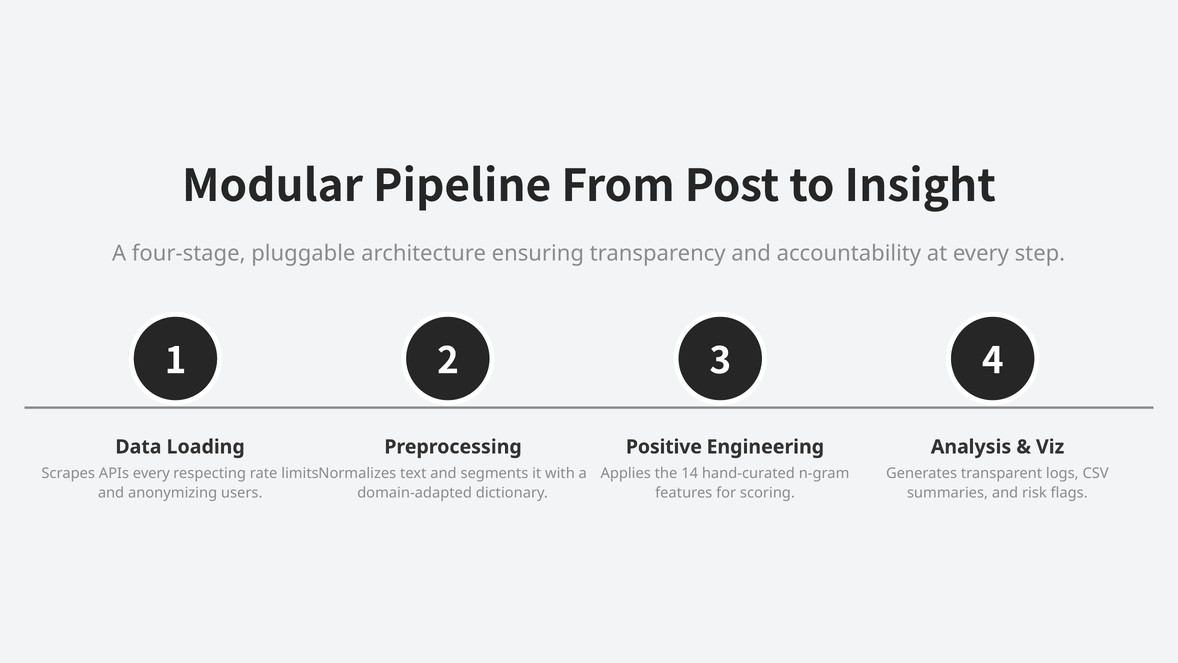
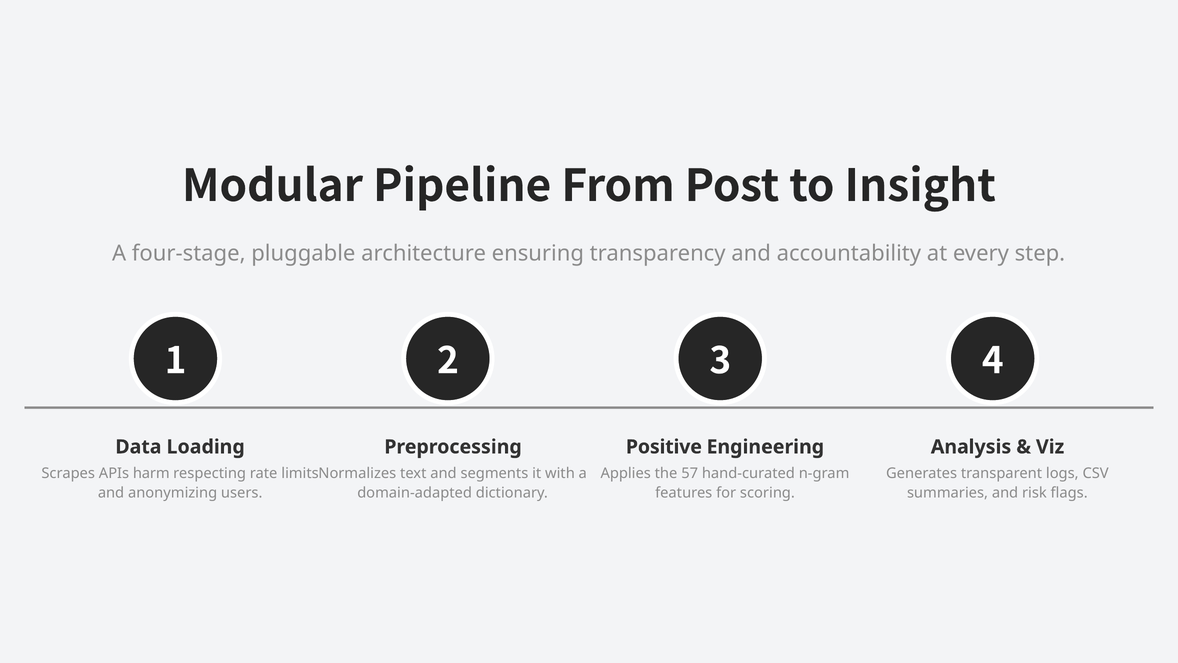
APIs every: every -> harm
14: 14 -> 57
